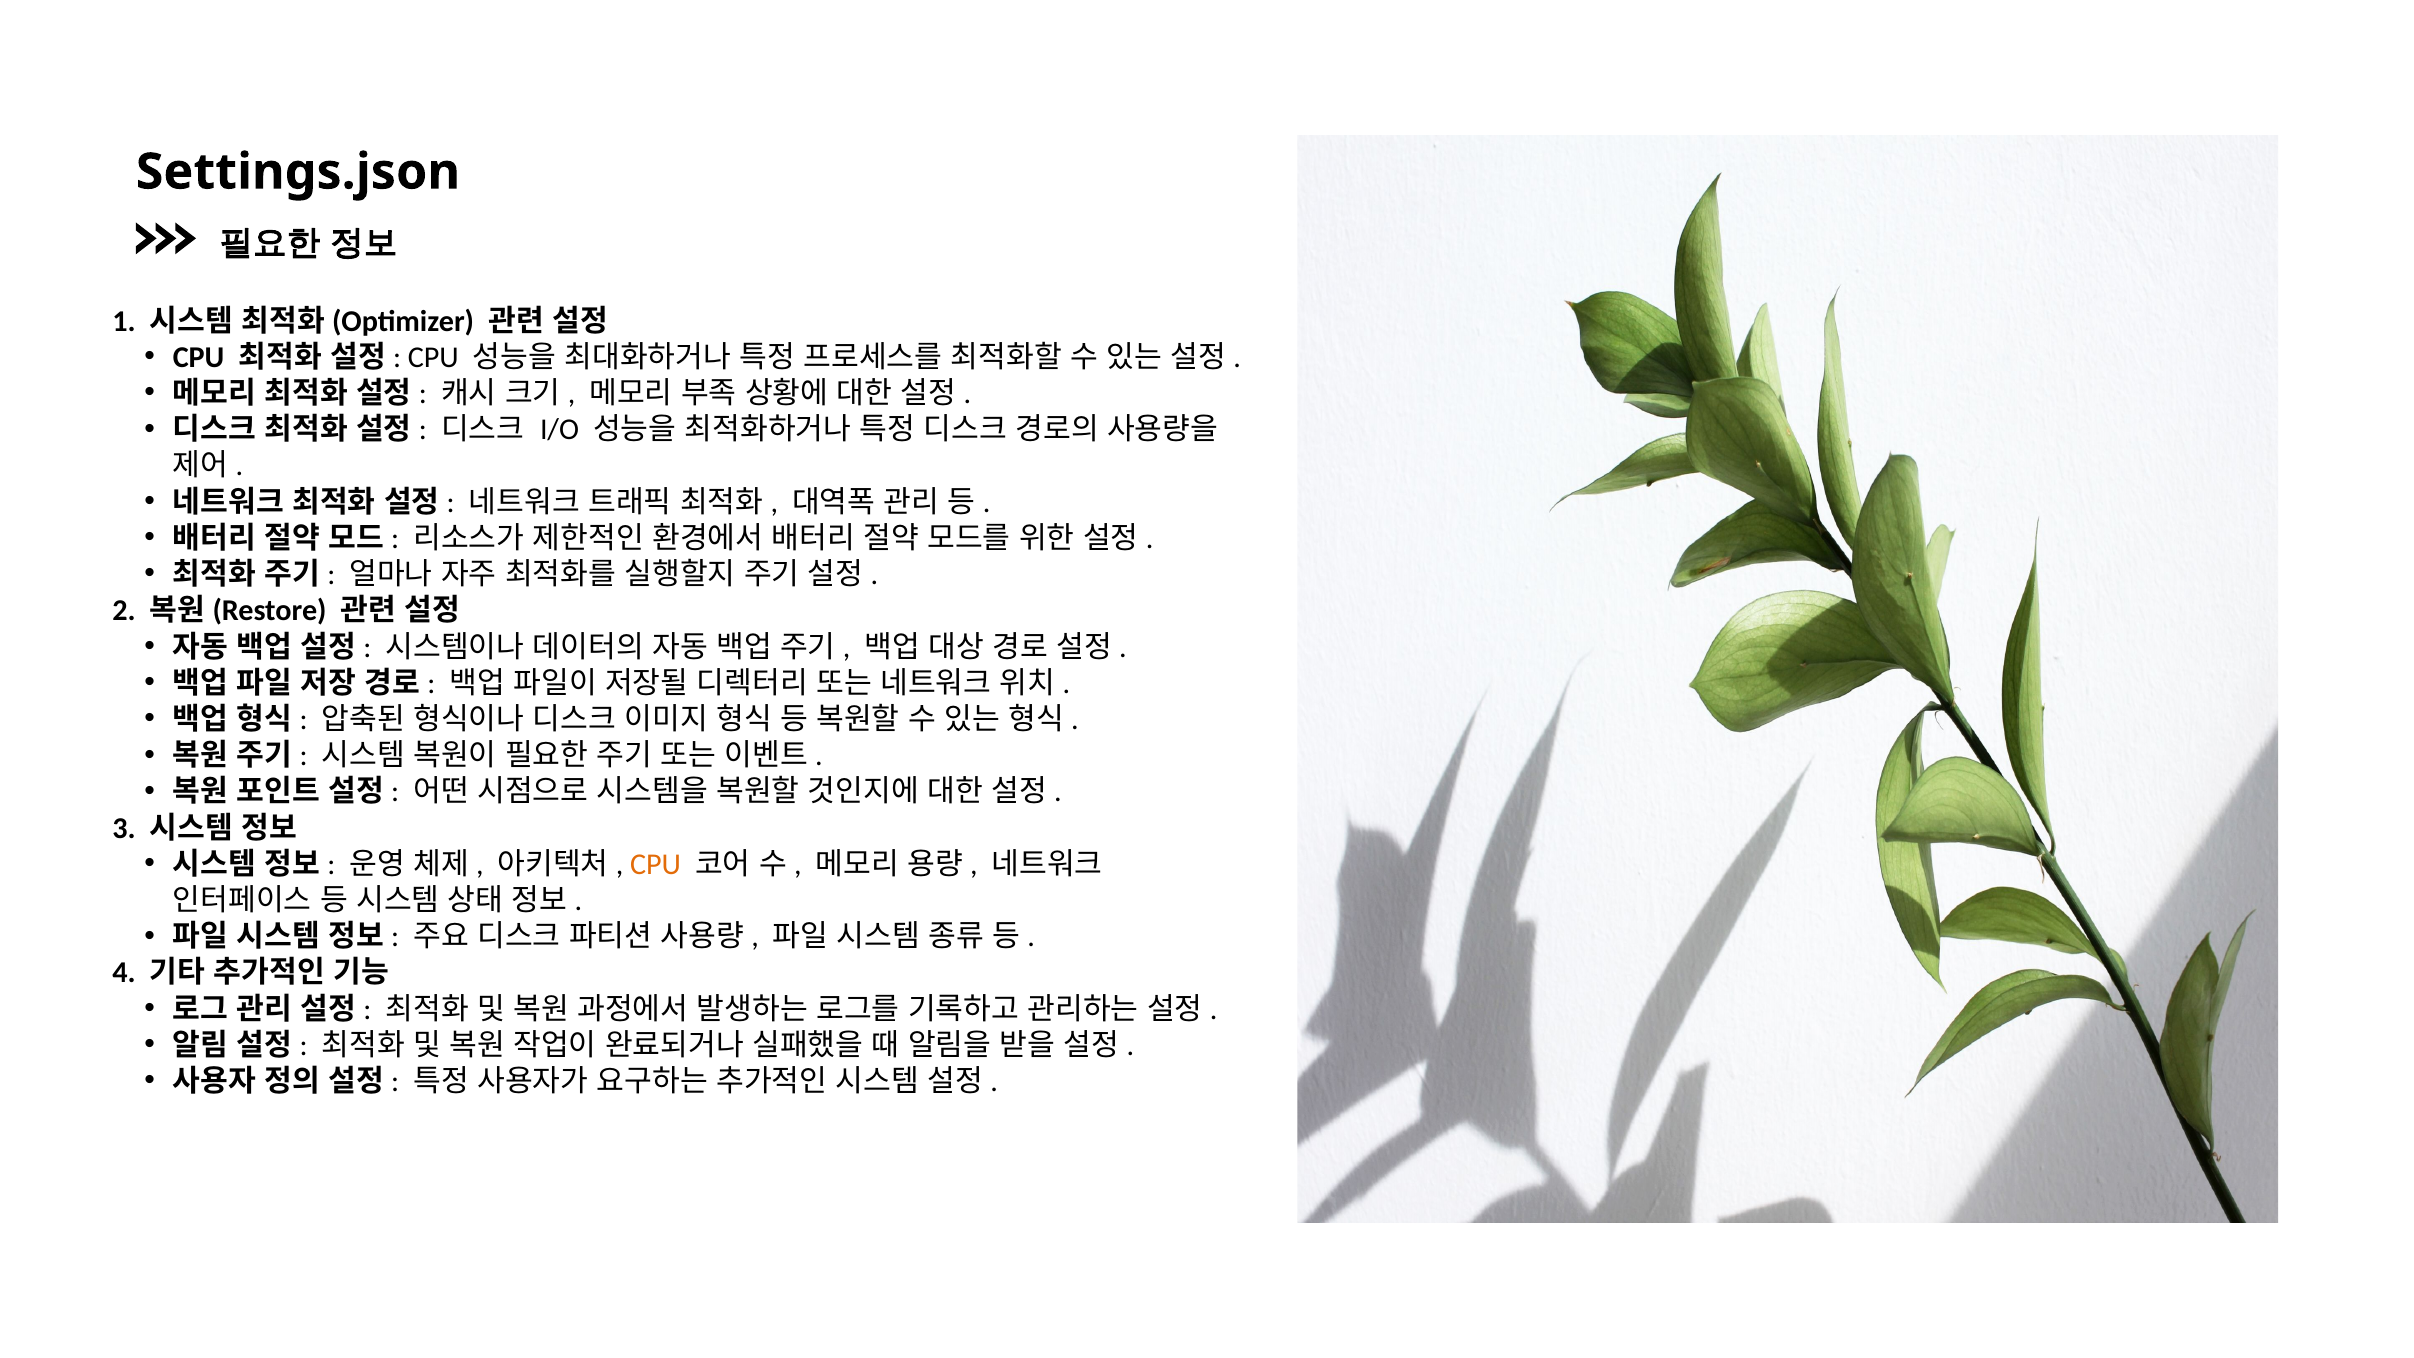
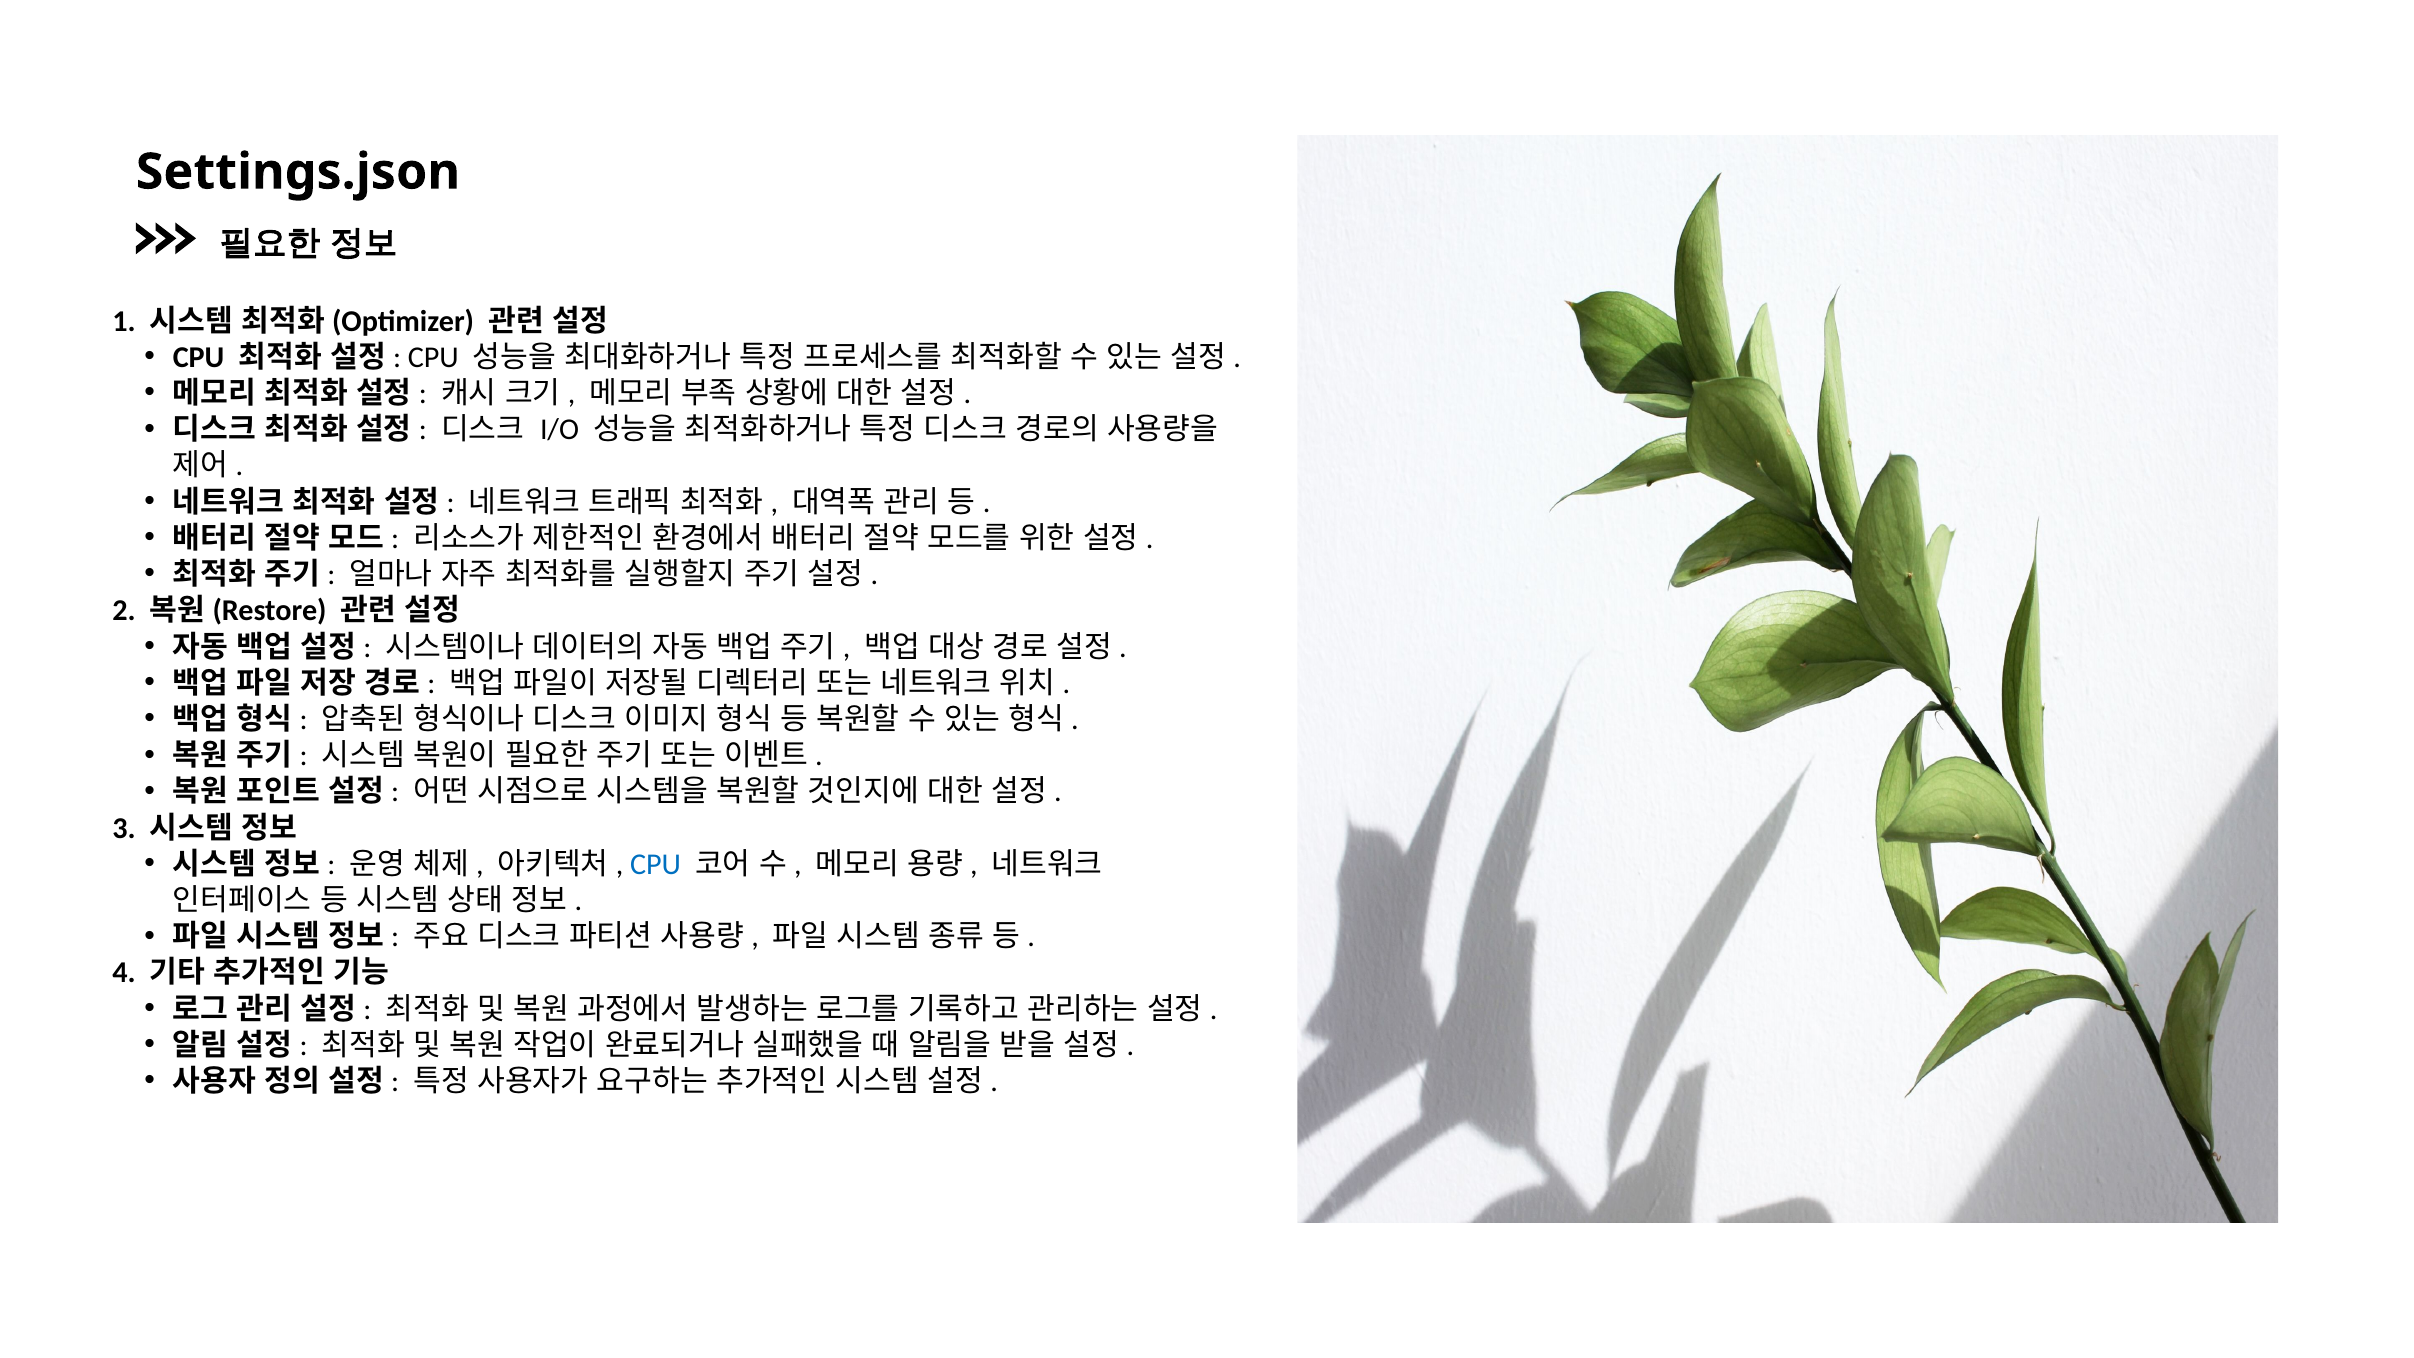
CPU at (656, 864) colour: orange -> blue
